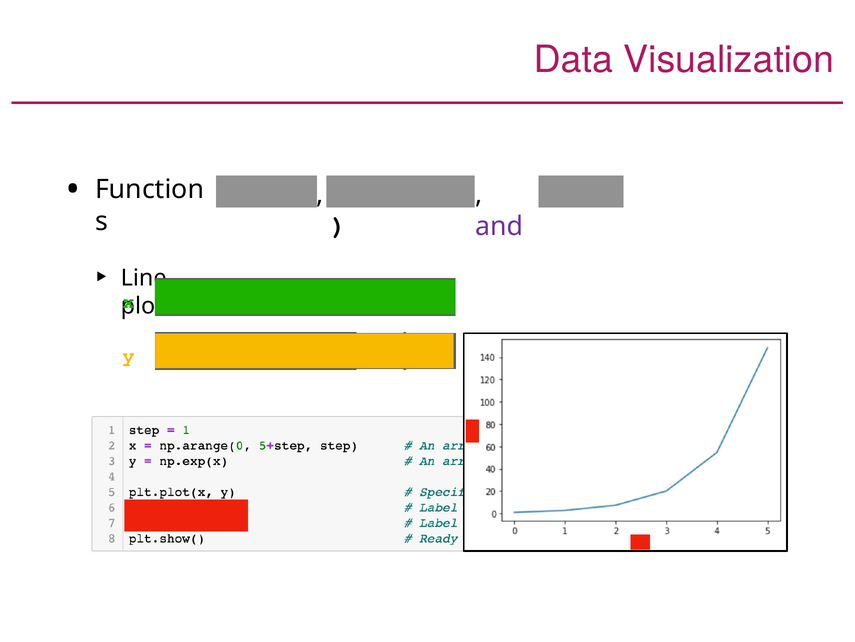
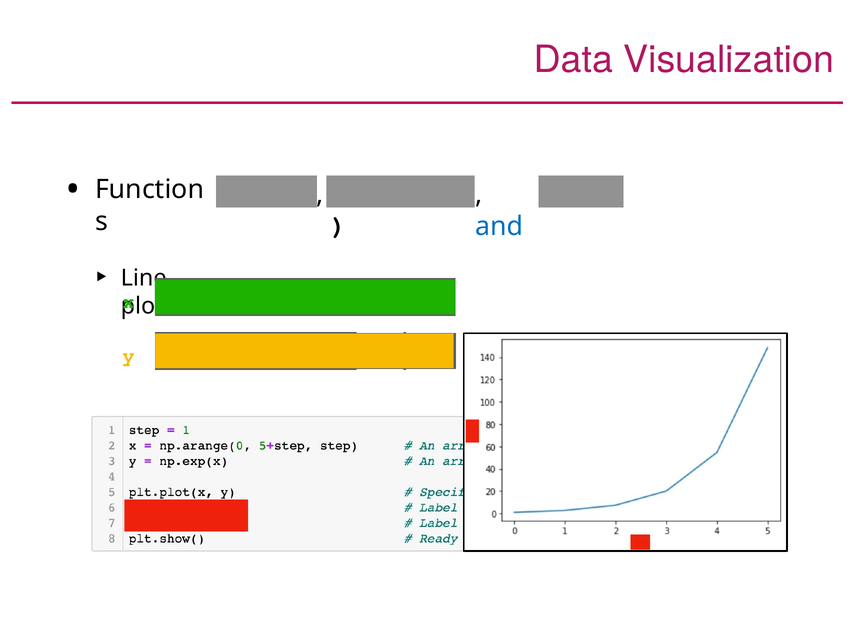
and colour: purple -> blue
